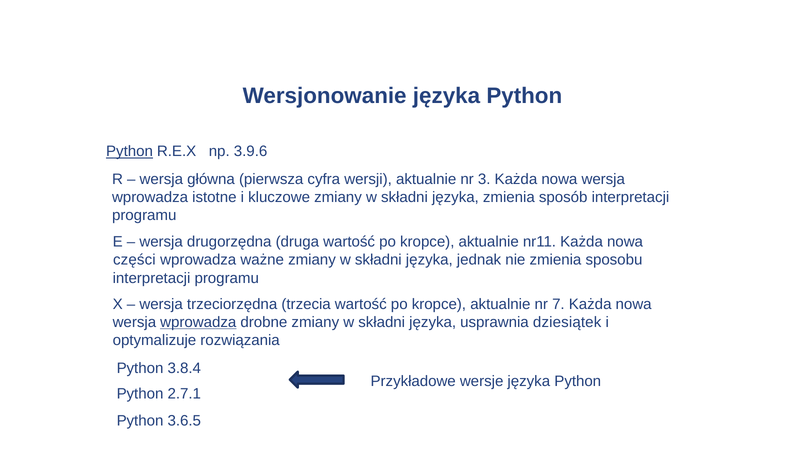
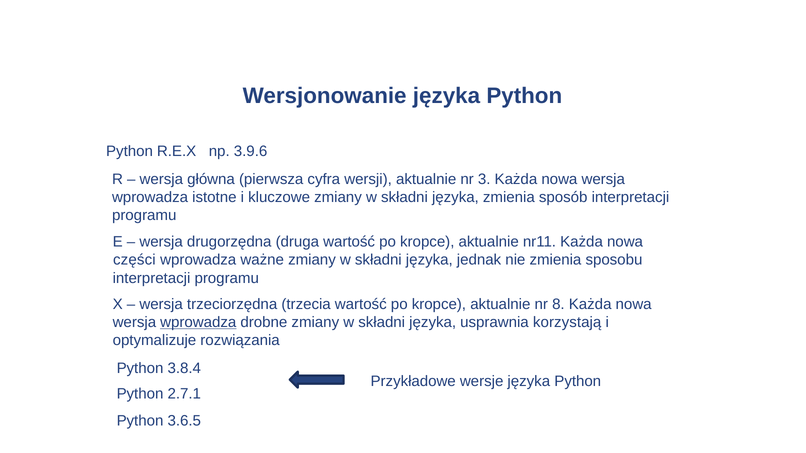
Python at (129, 152) underline: present -> none
7: 7 -> 8
dziesiątek: dziesiątek -> korzystają
